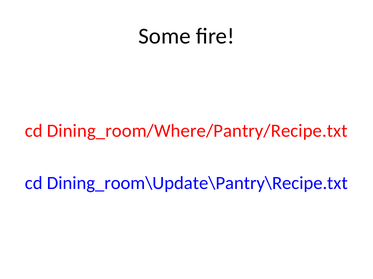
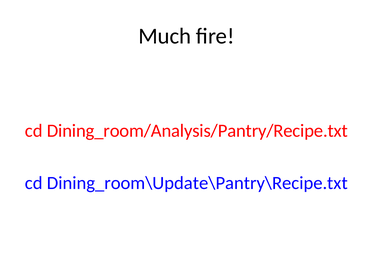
Some: Some -> Much
Dining_room/Where/Pantry/Recipe.txt: Dining_room/Where/Pantry/Recipe.txt -> Dining_room/Analysis/Pantry/Recipe.txt
